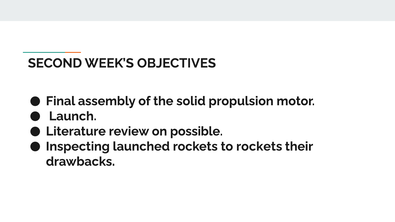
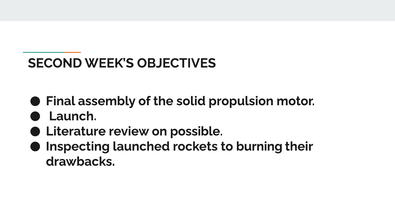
to rockets: rockets -> burning
